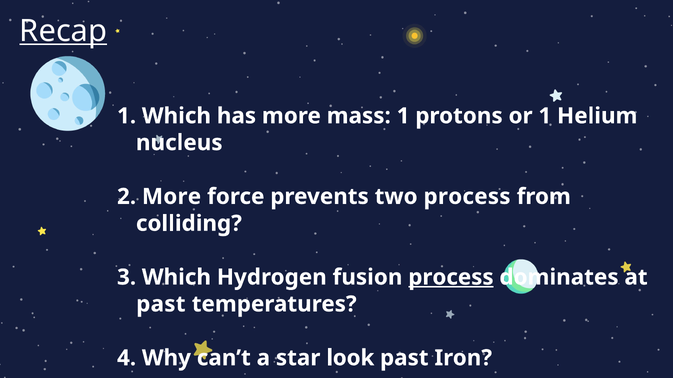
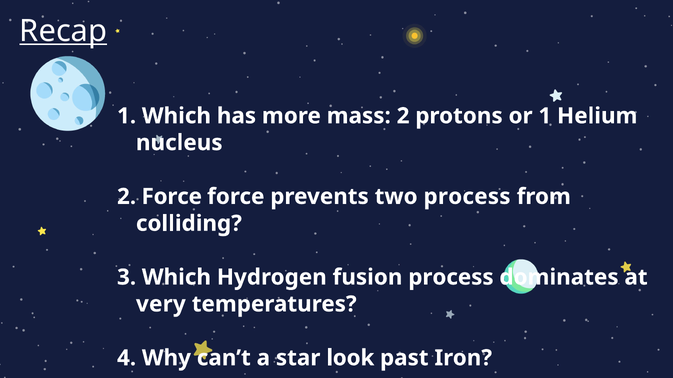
mass 1: 1 -> 2
More at (171, 197): More -> Force
process at (451, 278) underline: present -> none
past at (161, 305): past -> very
